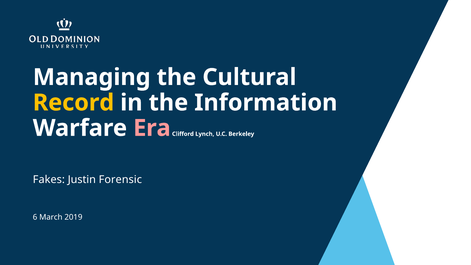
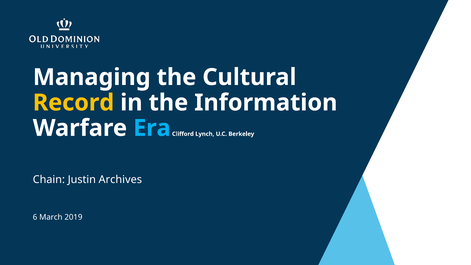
Era colour: pink -> light blue
Fakes: Fakes -> Chain
Forensic: Forensic -> Archives
